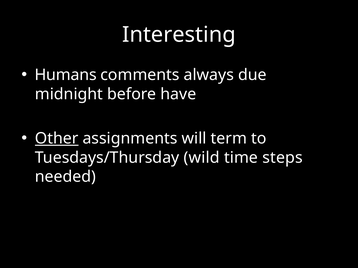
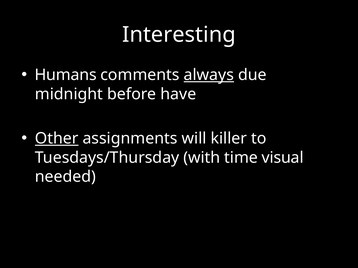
always underline: none -> present
term: term -> killer
wild: wild -> with
steps: steps -> visual
